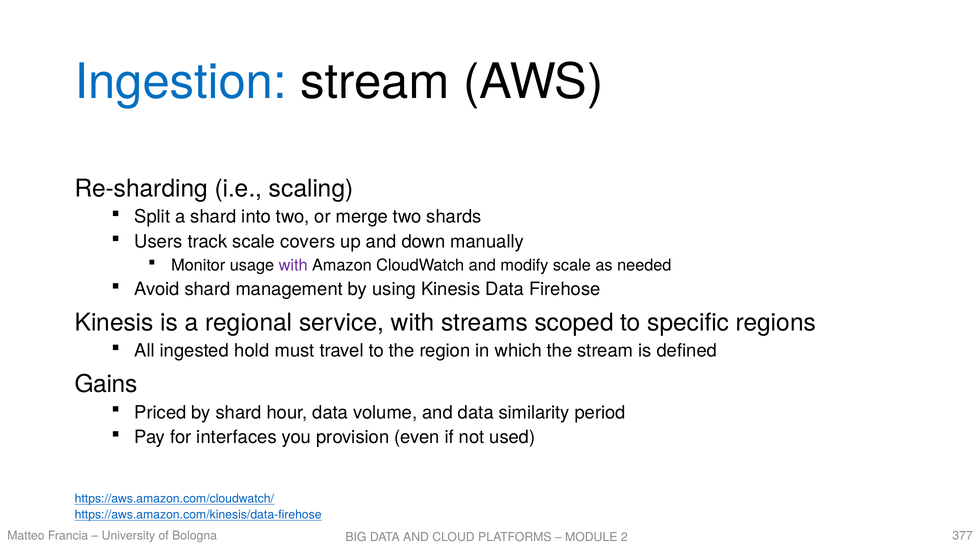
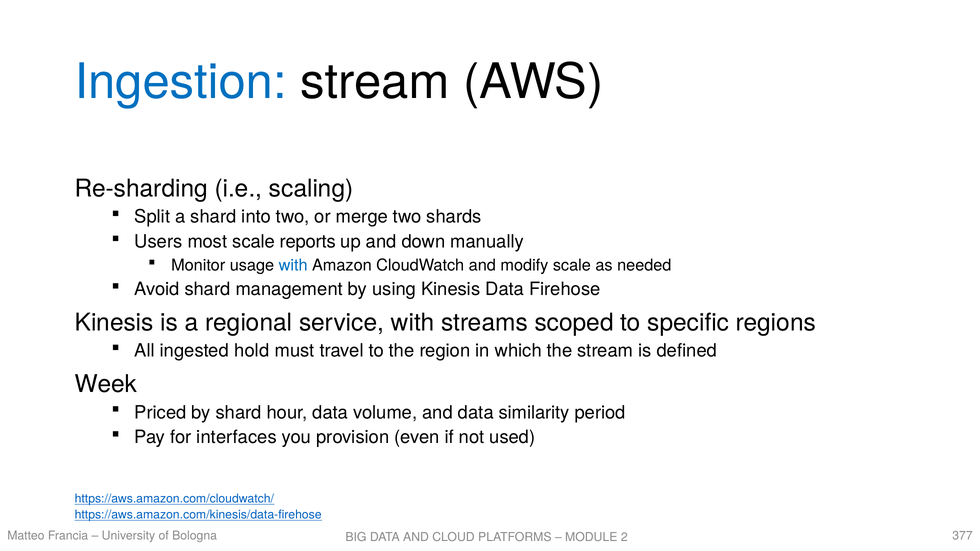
track: track -> most
covers: covers -> reports
with at (293, 266) colour: purple -> blue
Gains: Gains -> Week
